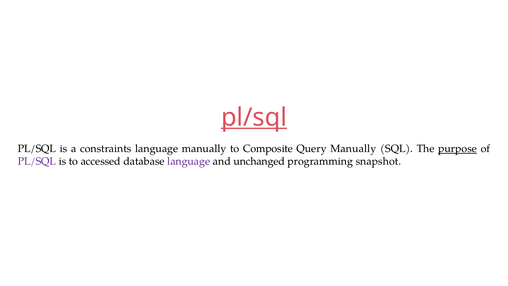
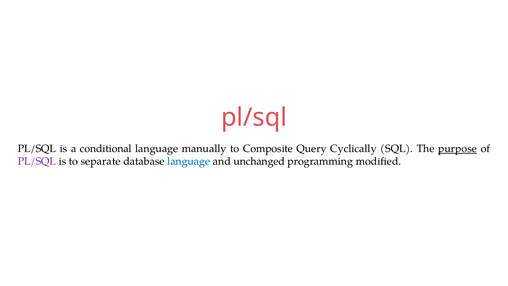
pl/sql at (254, 117) underline: present -> none
constraints: constraints -> conditional
Query Manually: Manually -> Cyclically
accessed: accessed -> separate
language at (189, 161) colour: purple -> blue
snapshot: snapshot -> modified
